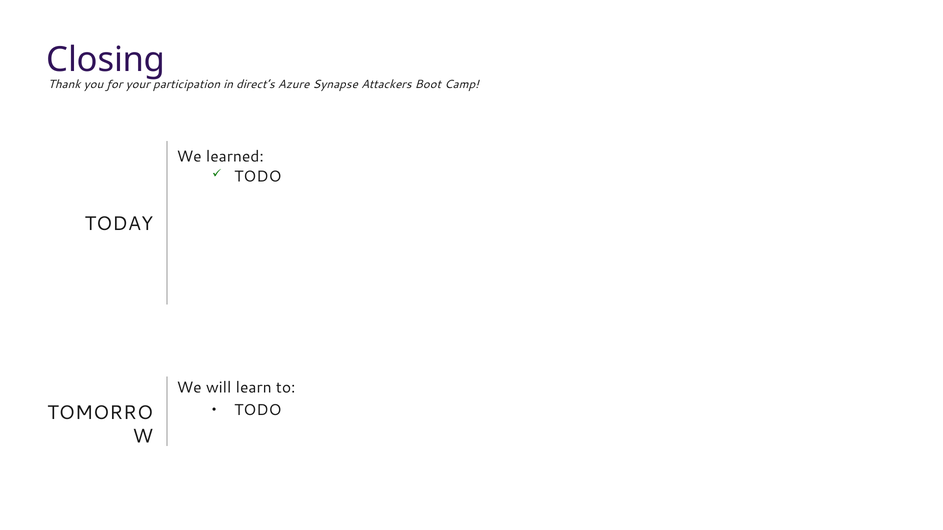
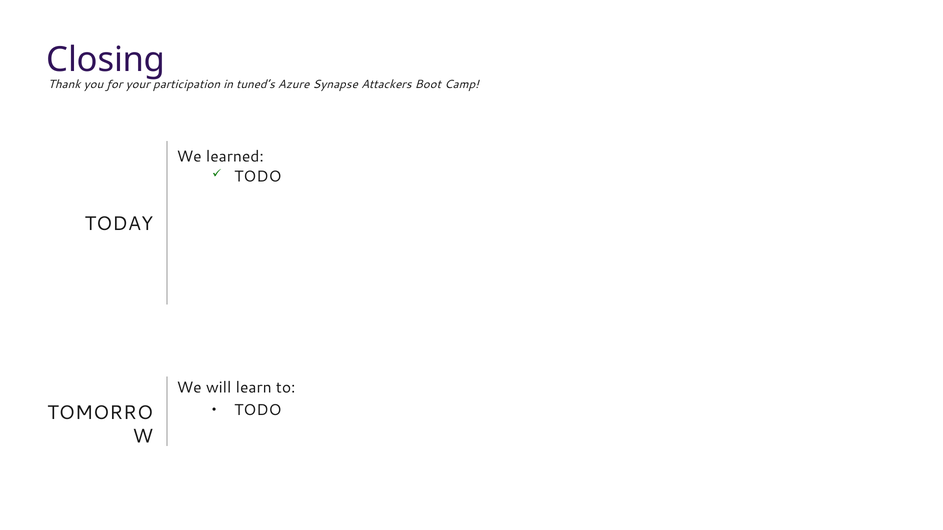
direct’s: direct’s -> tuned’s
